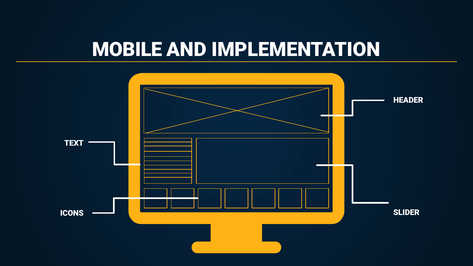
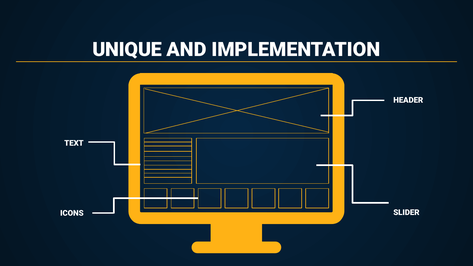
MOBILE: MOBILE -> UNIQUE
